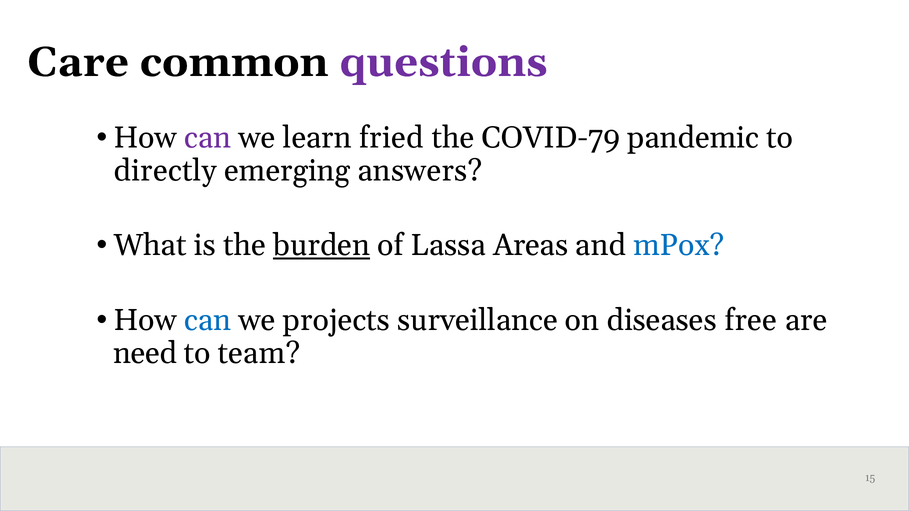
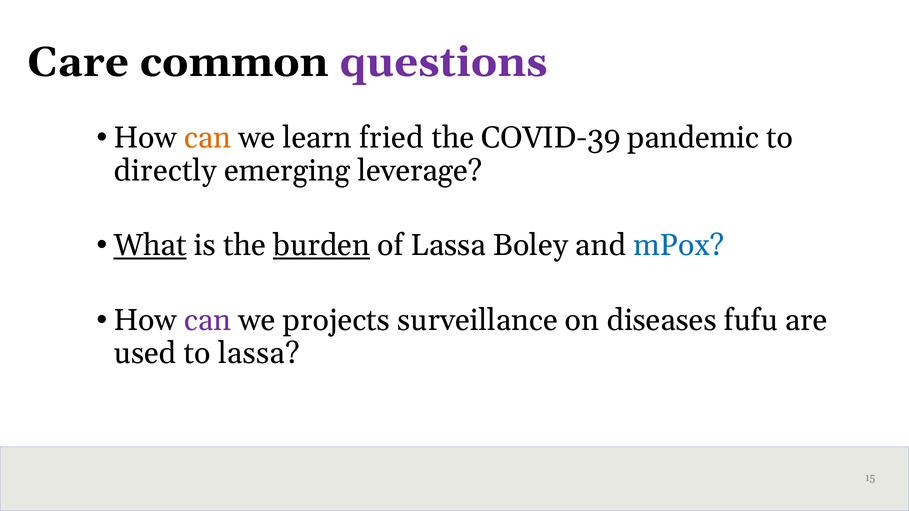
can at (208, 138) colour: purple -> orange
COVID-79: COVID-79 -> COVID-39
answers: answers -> leverage
What underline: none -> present
Areas: Areas -> Boley
can at (208, 321) colour: blue -> purple
free: free -> fufu
need: need -> used
to team: team -> lassa
